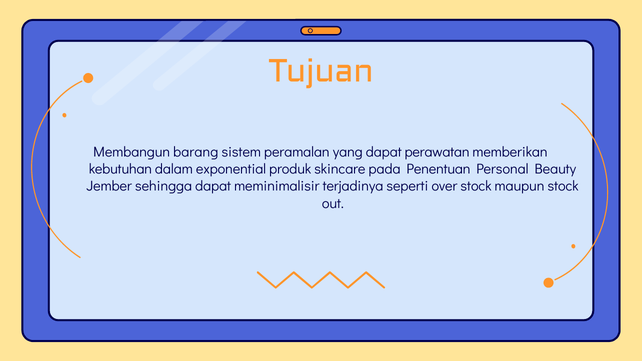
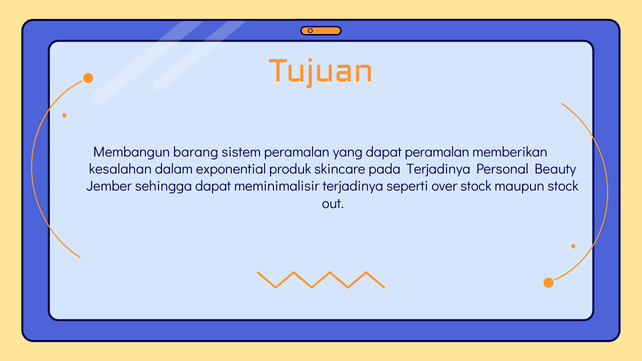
dapat perawatan: perawatan -> peramalan
kebutuhan: kebutuhan -> kesalahan
pada Penentuan: Penentuan -> Terjadinya
